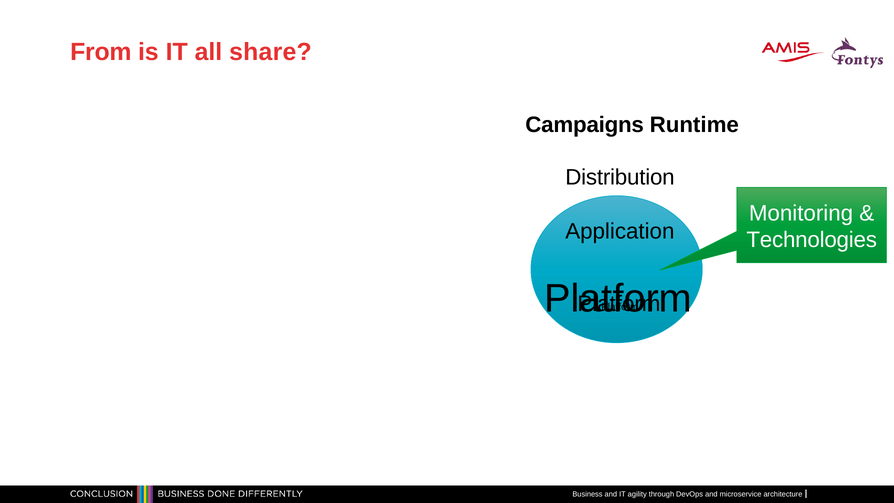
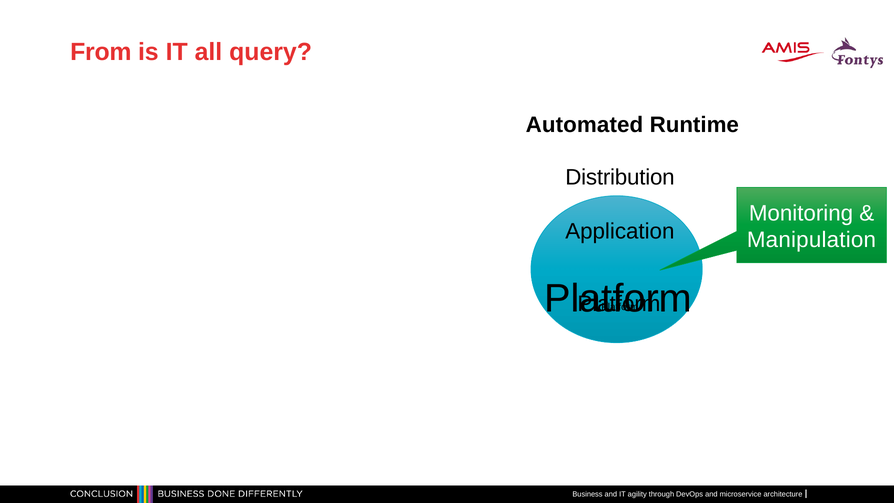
share: share -> query
Campaigns: Campaigns -> Automated
Technologies: Technologies -> Manipulation
